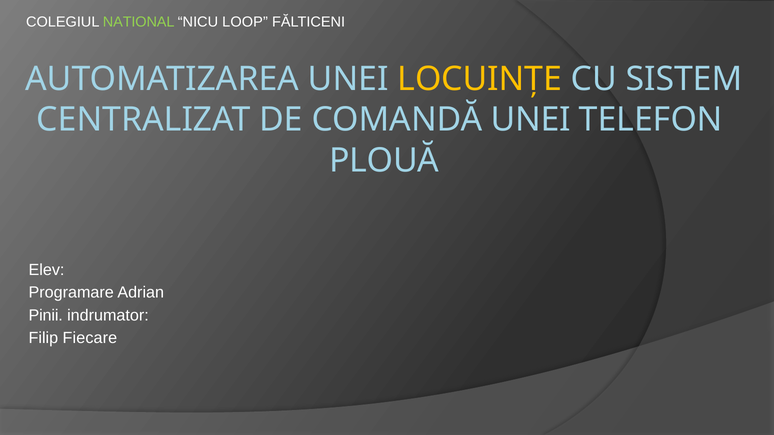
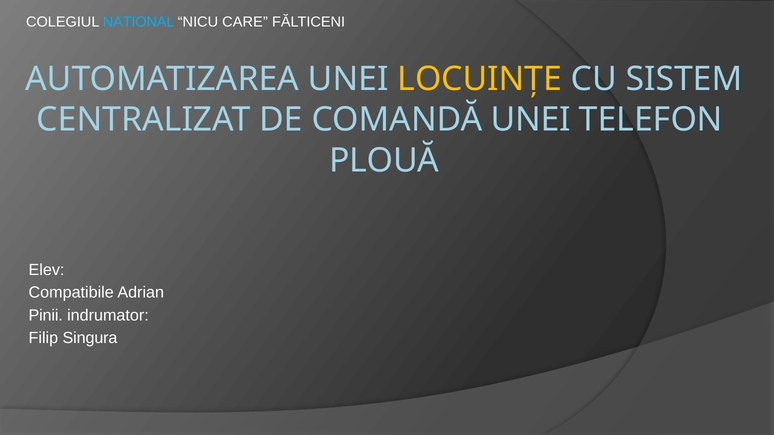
NATIONAL colour: light green -> light blue
LOOP: LOOP -> CARE
Programare: Programare -> Compatibile
Fiecare: Fiecare -> Singura
